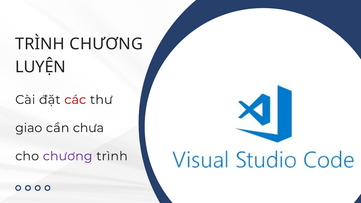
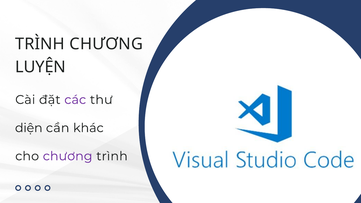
các colour: red -> purple
giao: giao -> diện
chưa: chưa -> khác
